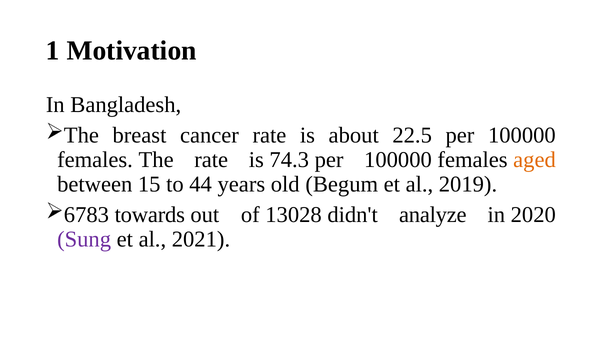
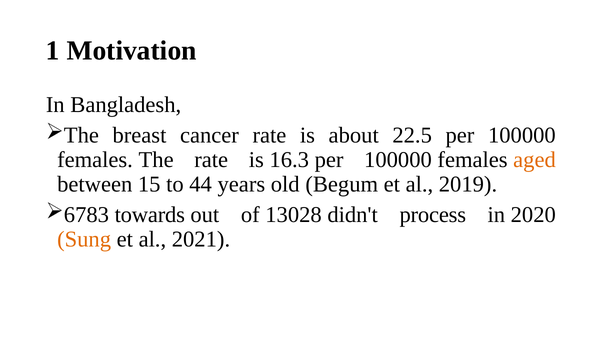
74.3: 74.3 -> 16.3
analyze: analyze -> process
Sung colour: purple -> orange
